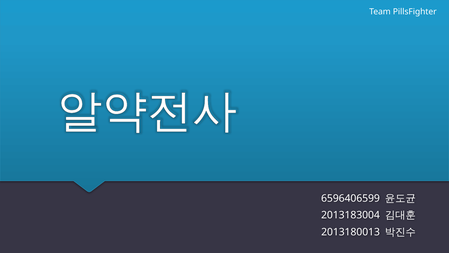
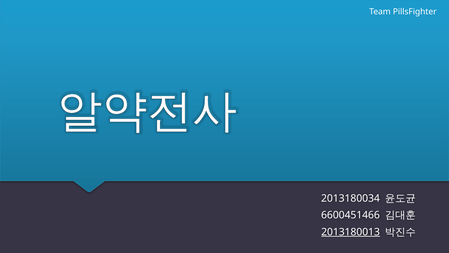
6596406599: 6596406599 -> 2013180034
2013183004: 2013183004 -> 6600451466
2013180013 underline: none -> present
